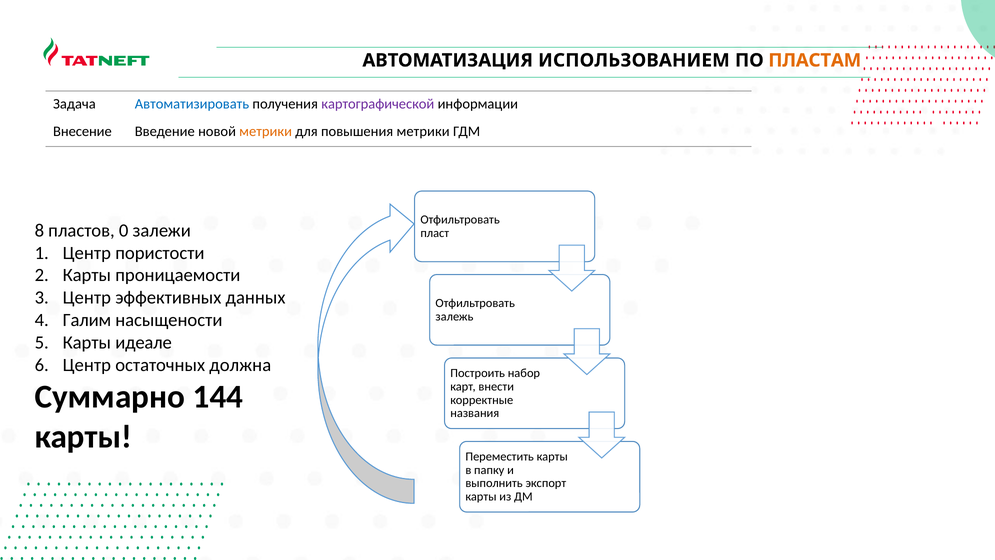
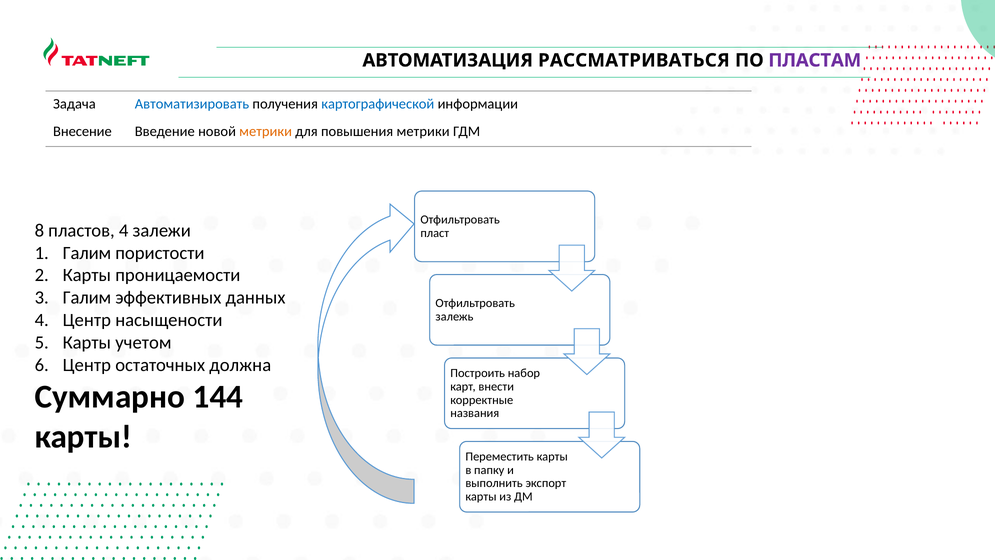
ИСПОЛЬЗОВАНИЕМ: ИСПОЛЬЗОВАНИЕМ -> РАССМАТРИВАТЬСЯ
ПЛАСТАМ colour: orange -> purple
картографической colour: purple -> blue
пластов 0: 0 -> 4
Центр at (87, 253): Центр -> Галим
3 Центр: Центр -> Галим
Галим at (87, 320): Галим -> Центр
идеале: идеале -> учетом
